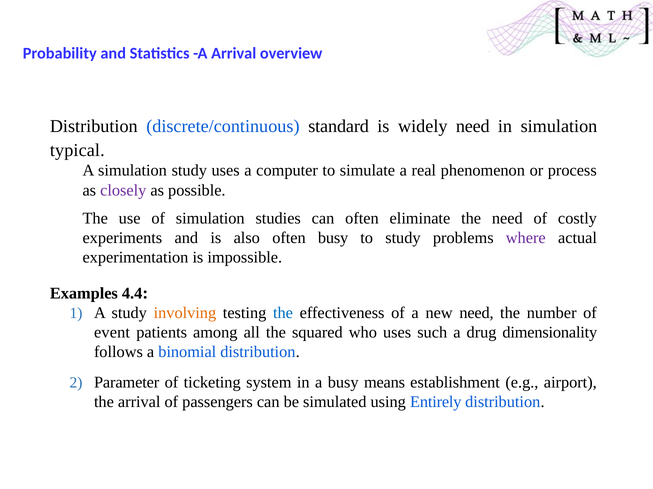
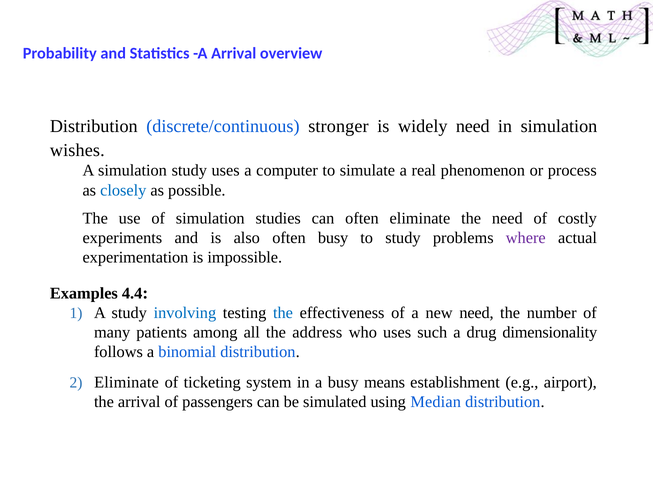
standard: standard -> stronger
typical: typical -> wishes
closely colour: purple -> blue
involving colour: orange -> blue
event: event -> many
squared: squared -> address
Parameter at (127, 383): Parameter -> Eliminate
Entirely: Entirely -> Median
